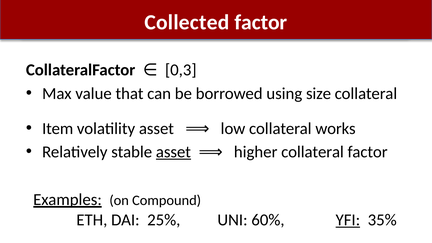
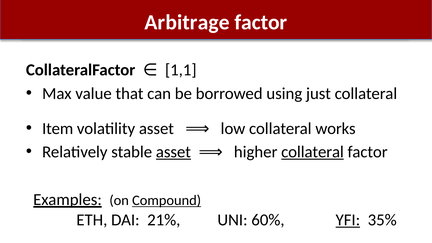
Collected: Collected -> Arbitrage
0,3: 0,3 -> 1,1
size: size -> just
collateral at (313, 152) underline: none -> present
Compound underline: none -> present
25%: 25% -> 21%
